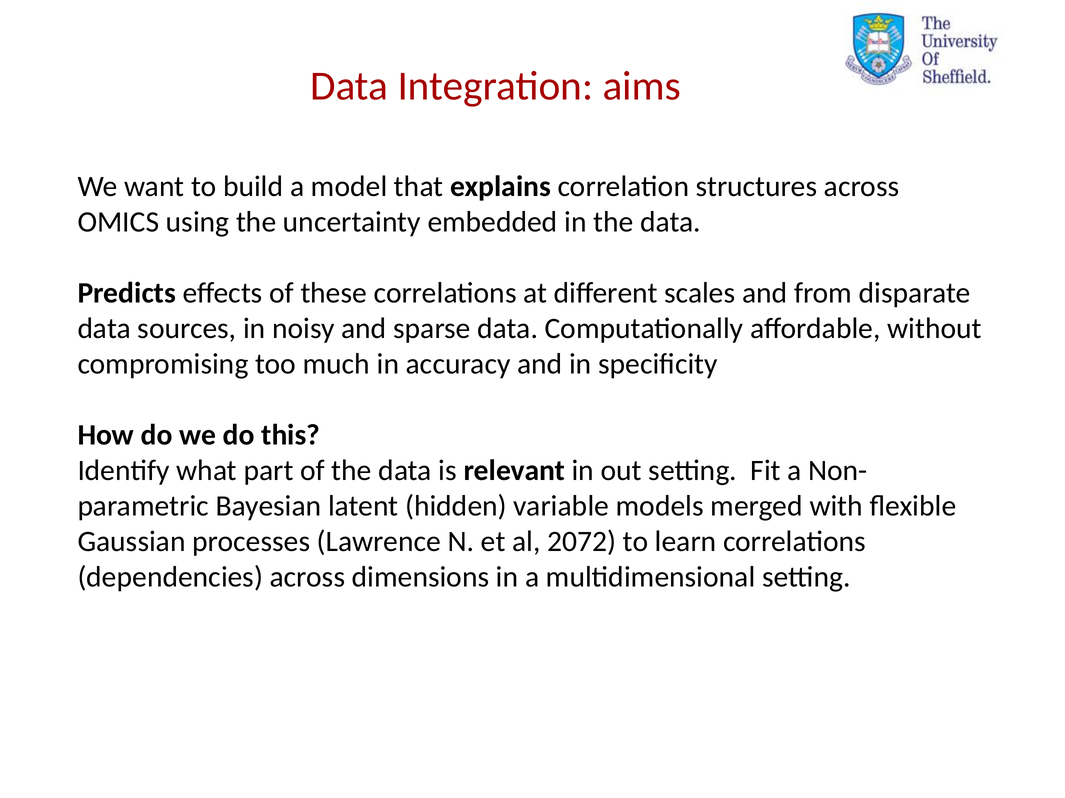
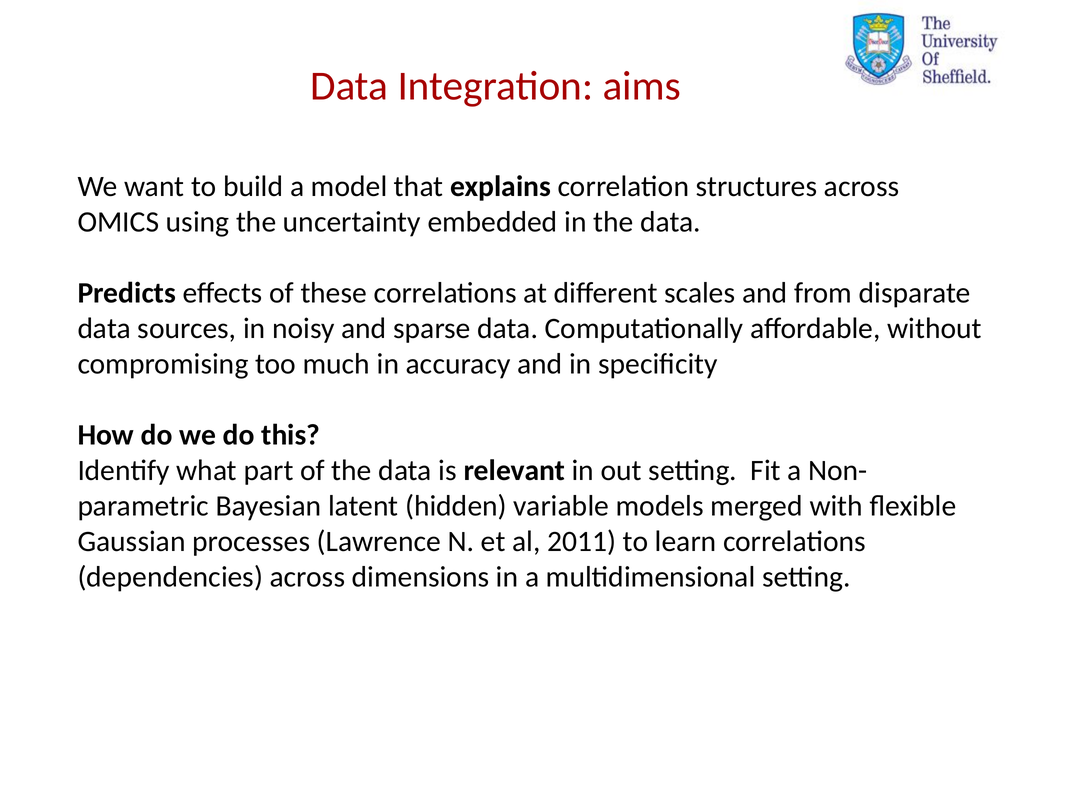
2072: 2072 -> 2011
